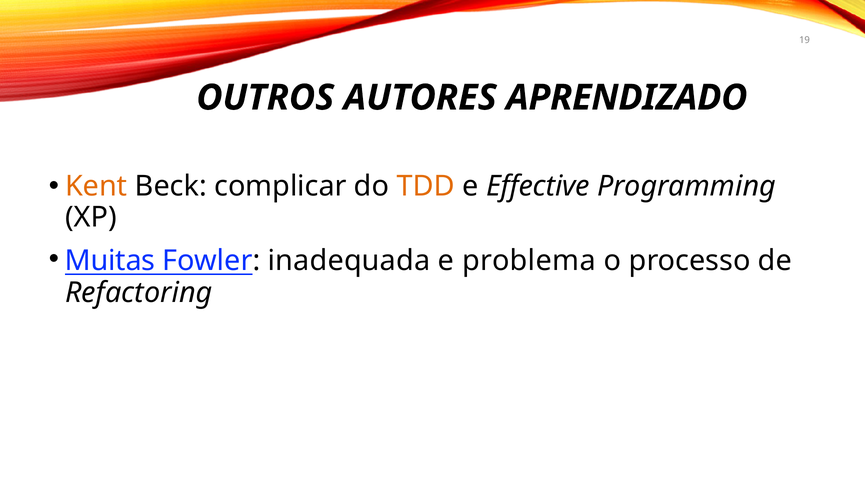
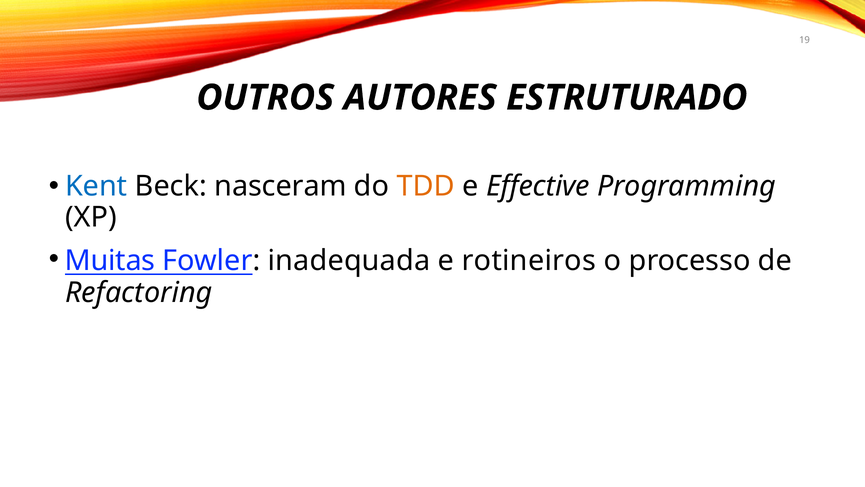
APRENDIZADO: APRENDIZADO -> ESTRUTURADO
Kent colour: orange -> blue
complicar: complicar -> nasceram
problema: problema -> rotineiros
